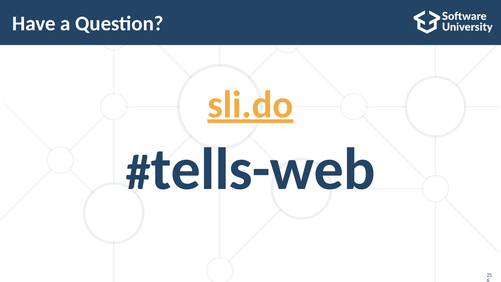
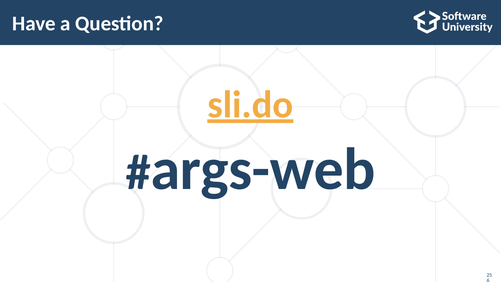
tells-web: tells-web -> args-web
